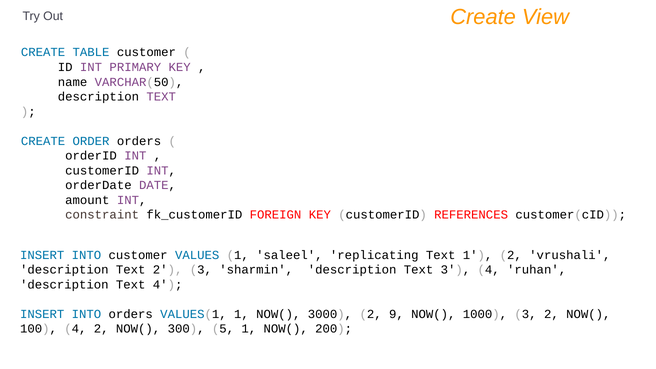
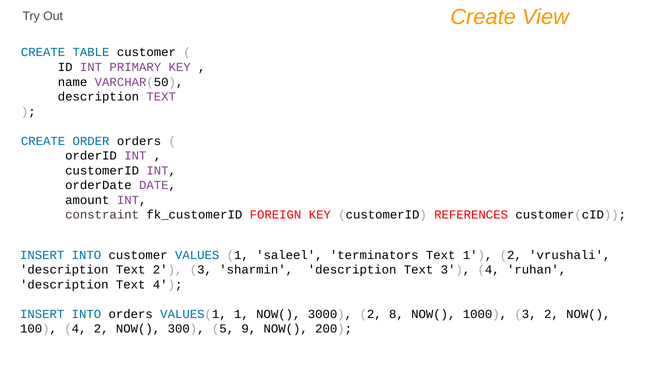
replicating: replicating -> terminators
9: 9 -> 8
5 1: 1 -> 9
